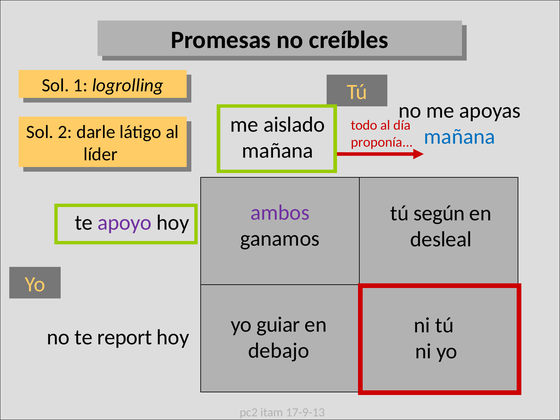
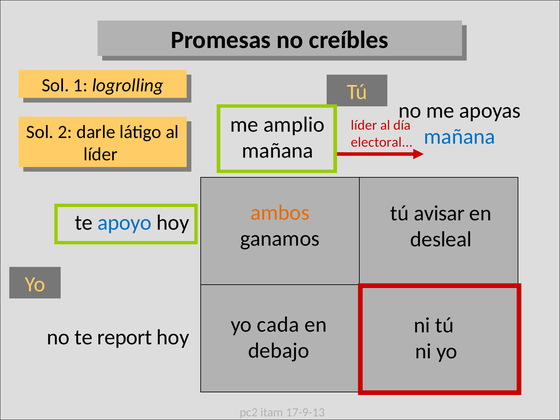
aislado: aislado -> amplio
todo at (364, 125): todo -> líder
proponía: proponía -> electoral
ambos colour: purple -> orange
según: según -> avisar
apoyo colour: purple -> blue
guiar: guiar -> cada
